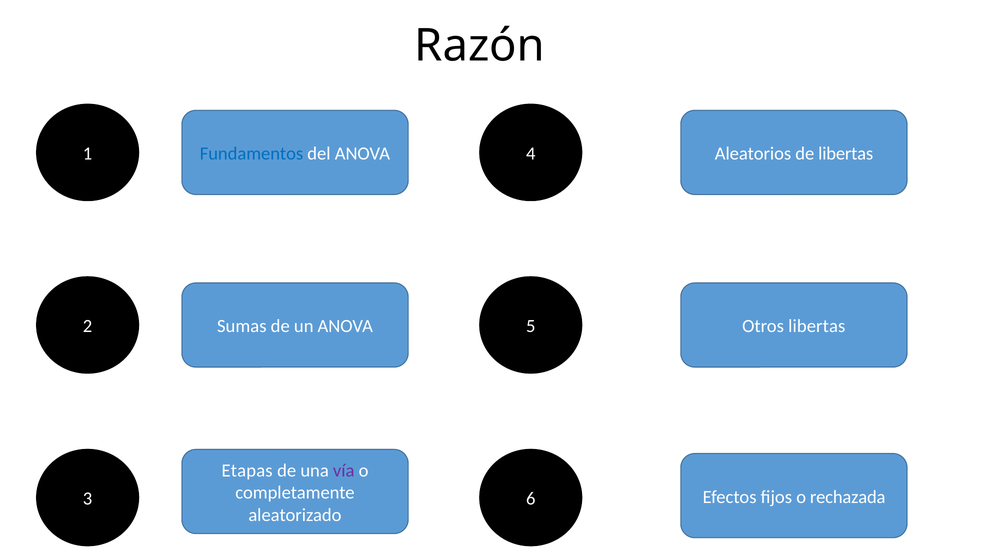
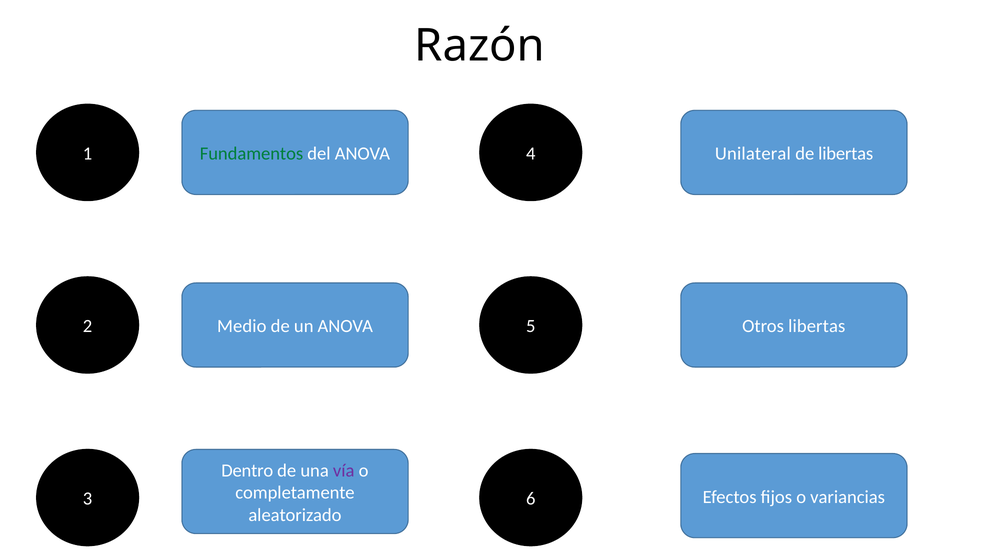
Fundamentos colour: blue -> green
Aleatorios: Aleatorios -> Unilateral
Sumas: Sumas -> Medio
Etapas: Etapas -> Dentro
rechazada: rechazada -> variancias
